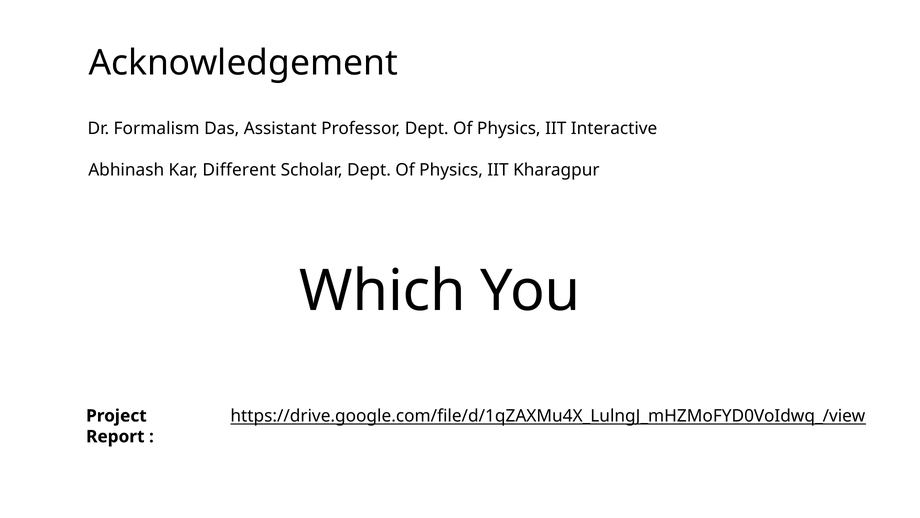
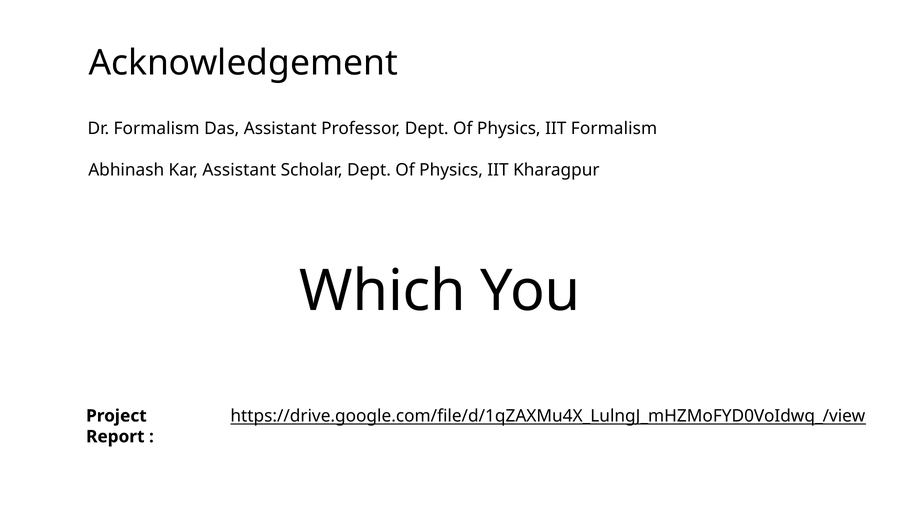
IIT Interactive: Interactive -> Formalism
Kar Different: Different -> Assistant
